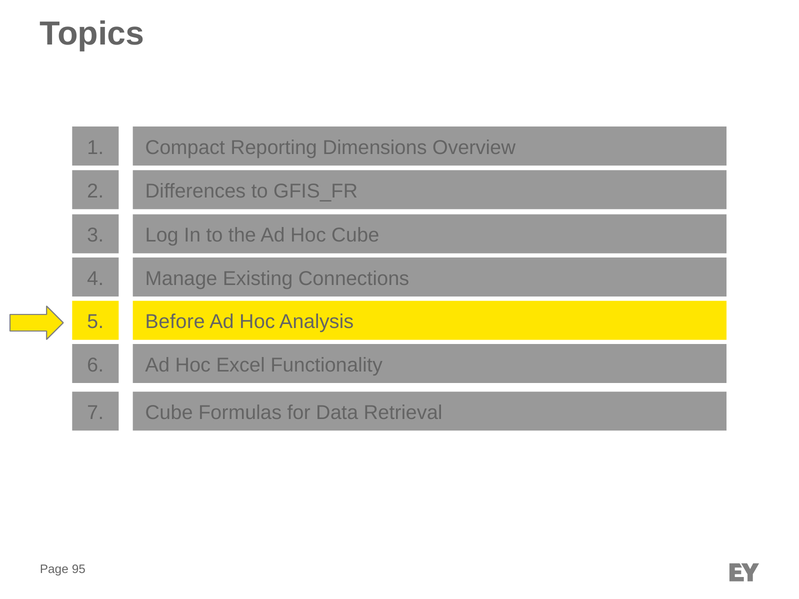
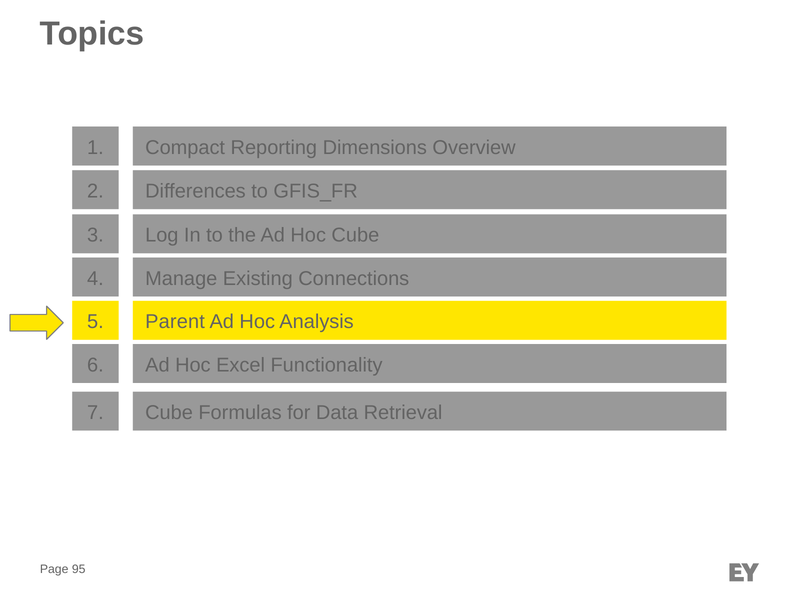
Before: Before -> Parent
